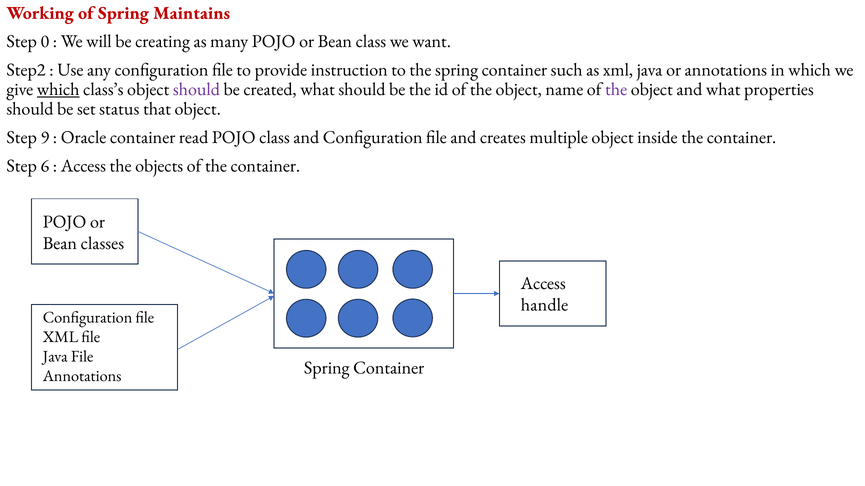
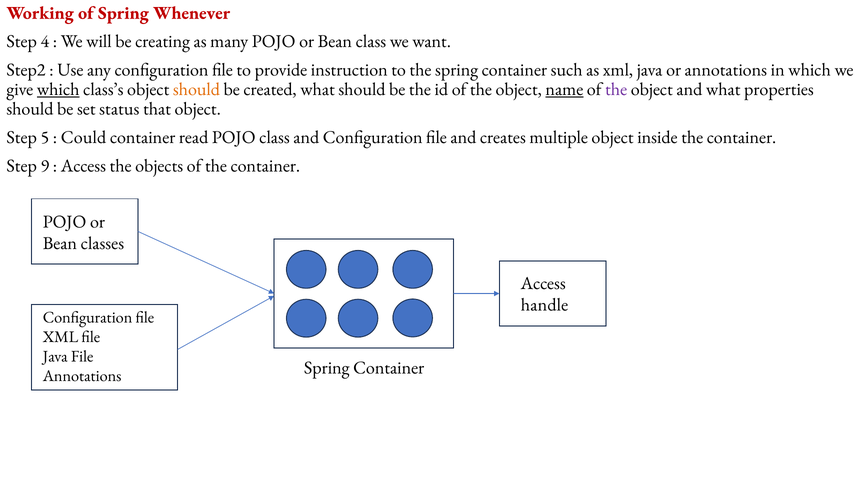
Maintains: Maintains -> Whenever
0: 0 -> 4
should at (196, 89) colour: purple -> orange
name underline: none -> present
9: 9 -> 5
Oracle: Oracle -> Could
6: 6 -> 9
